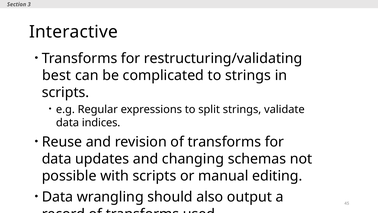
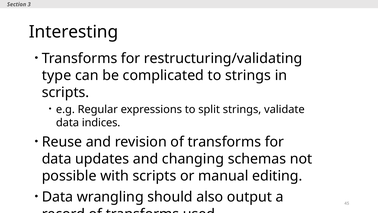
Interactive: Interactive -> Interesting
best: best -> type
